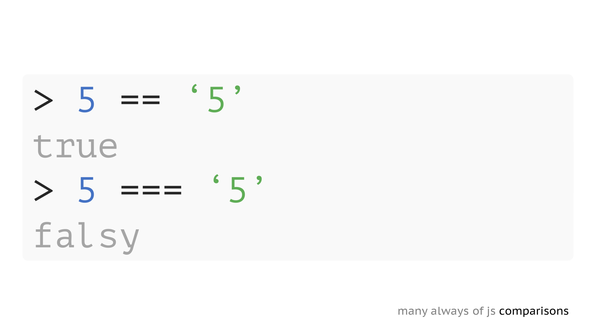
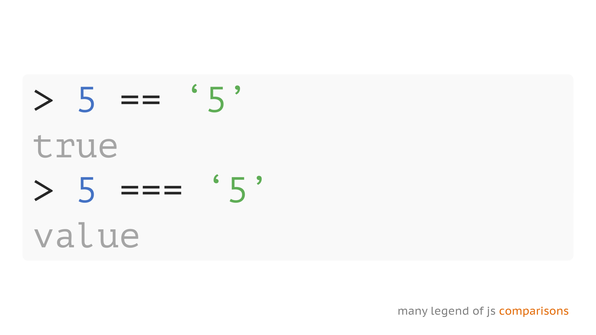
falsy: falsy -> value
always: always -> legend
comparisons colour: black -> orange
